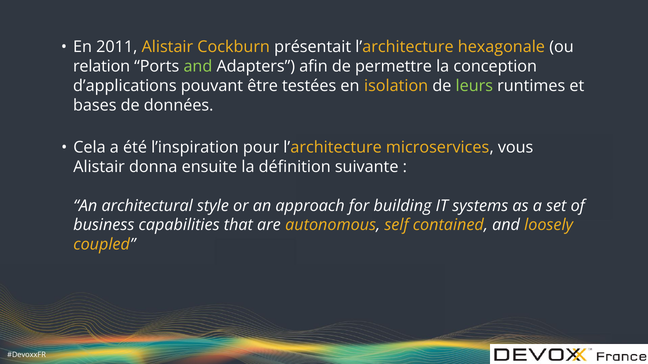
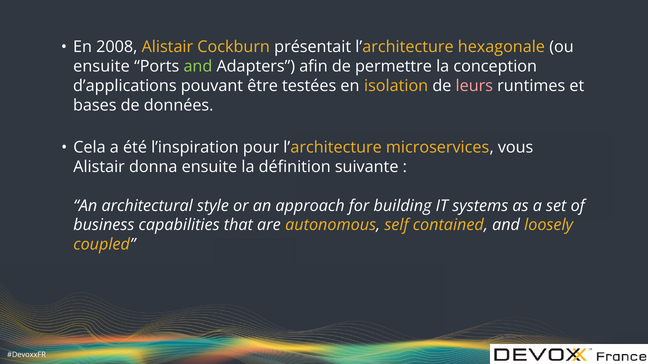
2011: 2011 -> 2008
relation at (102, 67): relation -> ensuite
leurs colour: light green -> pink
